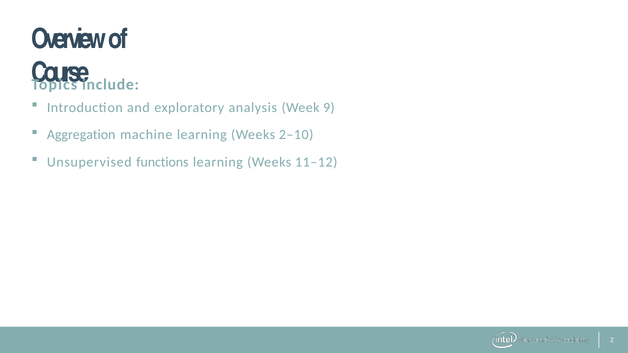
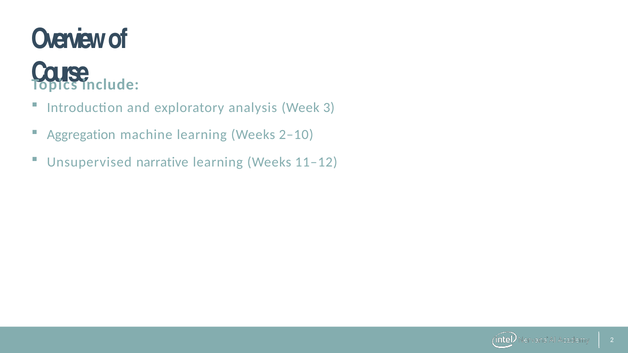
9: 9 -> 3
functions: functions -> narrative
